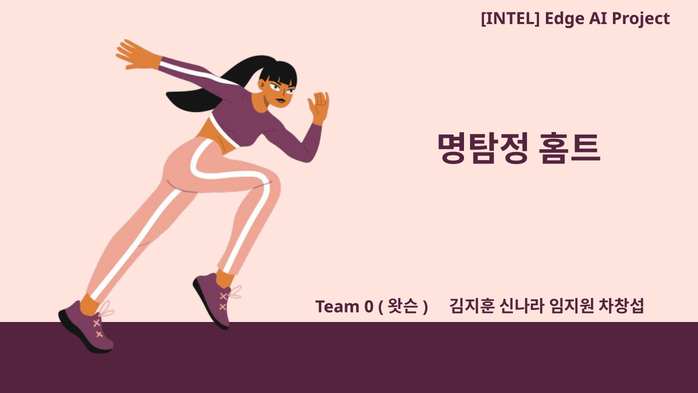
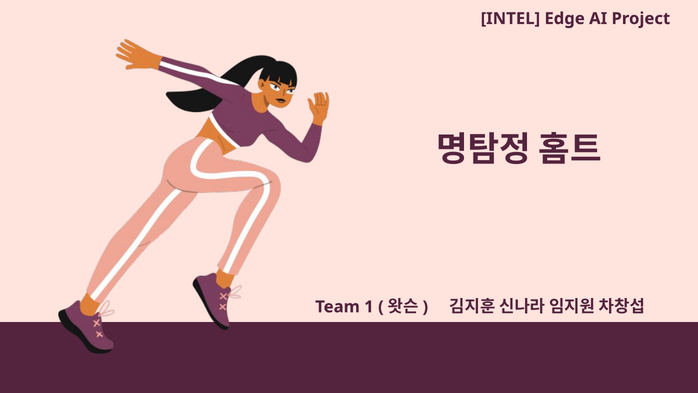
0: 0 -> 1
